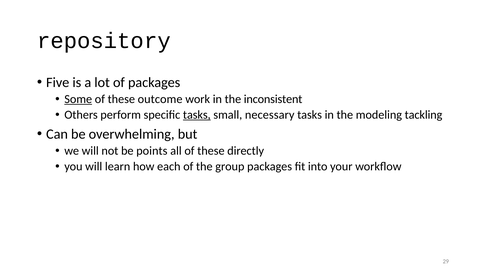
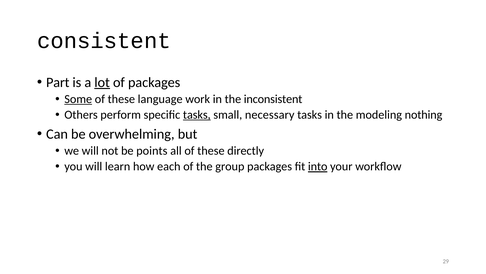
repository: repository -> consistent
Five: Five -> Part
lot underline: none -> present
outcome: outcome -> language
tackling: tackling -> nothing
into underline: none -> present
